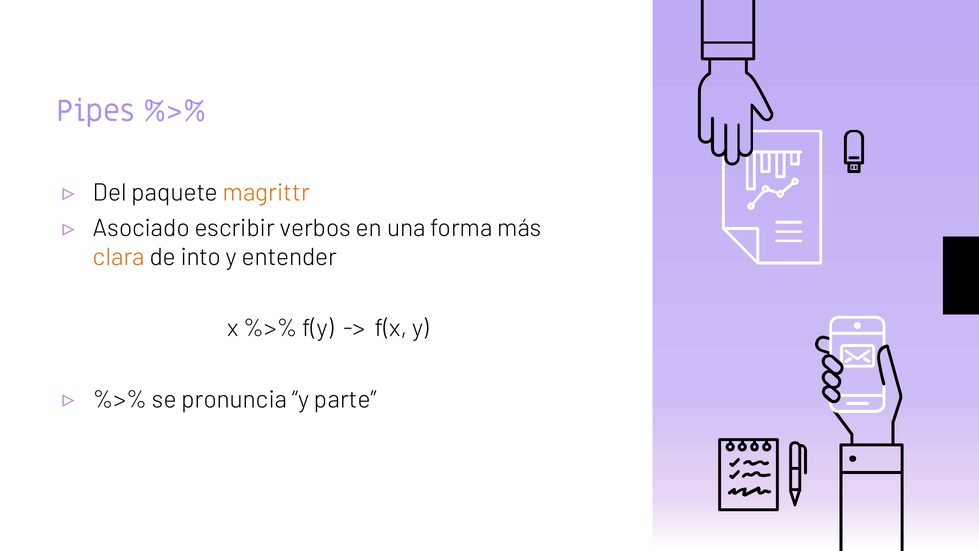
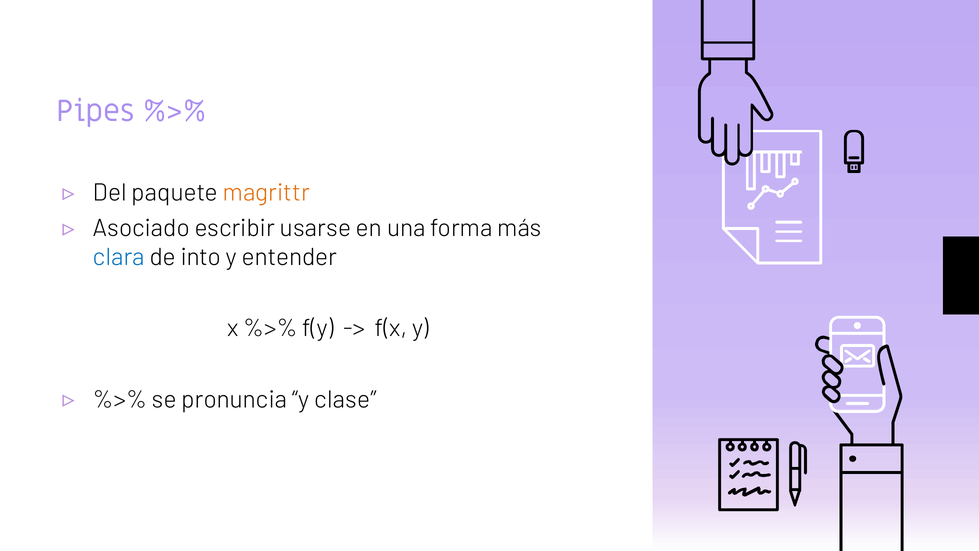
verbos: verbos -> usarse
clara colour: orange -> blue
parte: parte -> clase
